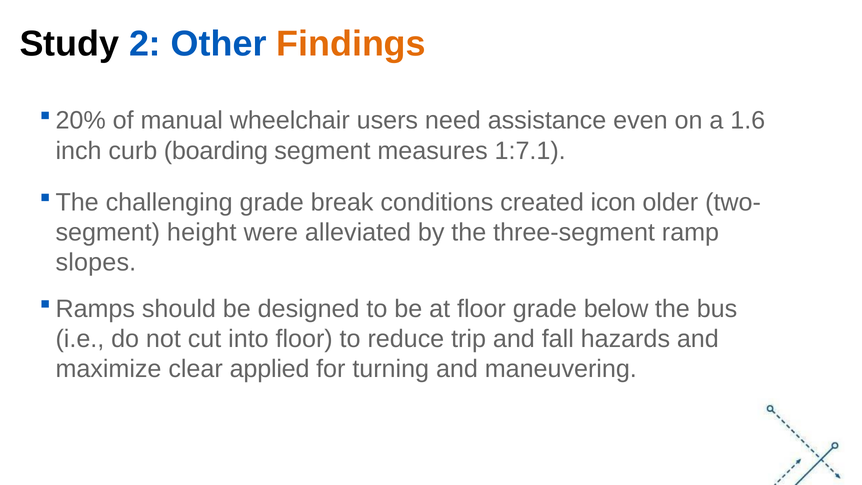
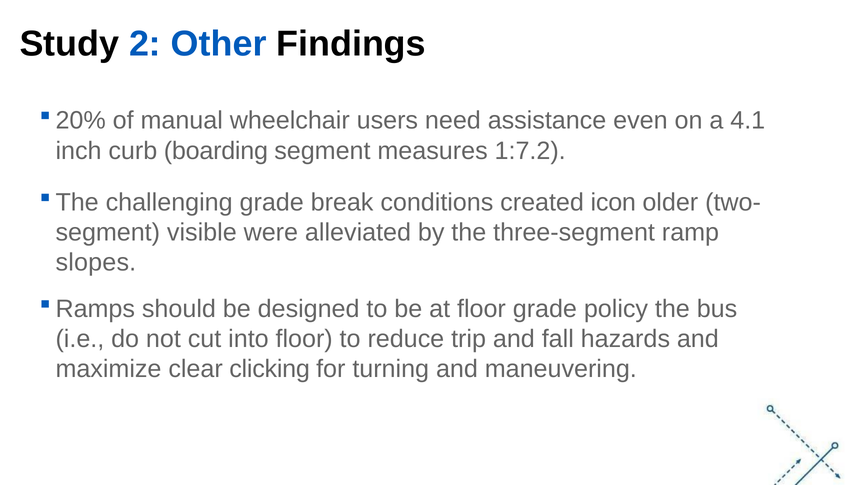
Findings colour: orange -> black
1.6: 1.6 -> 4.1
1:7.1: 1:7.1 -> 1:7.2
height: height -> visible
below: below -> policy
applied: applied -> clicking
